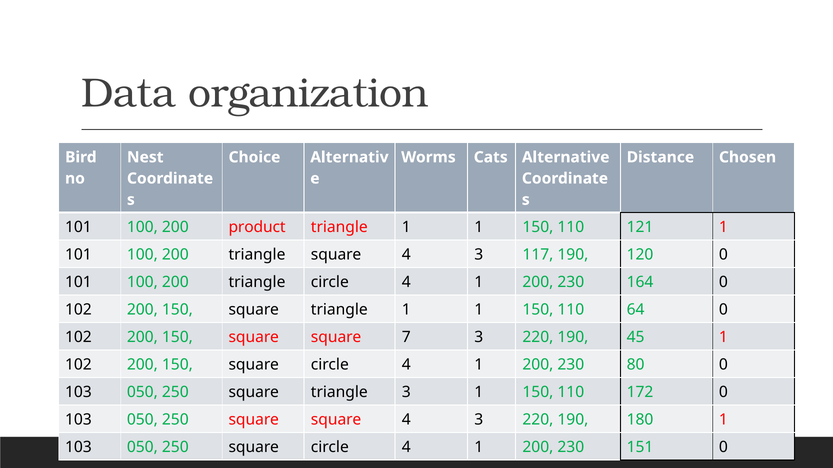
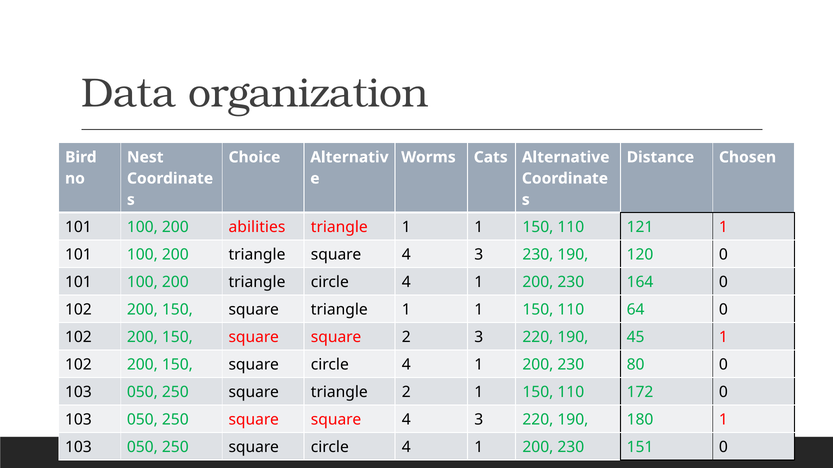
product: product -> abilities
3 117: 117 -> 230
square 7: 7 -> 2
triangle 3: 3 -> 2
